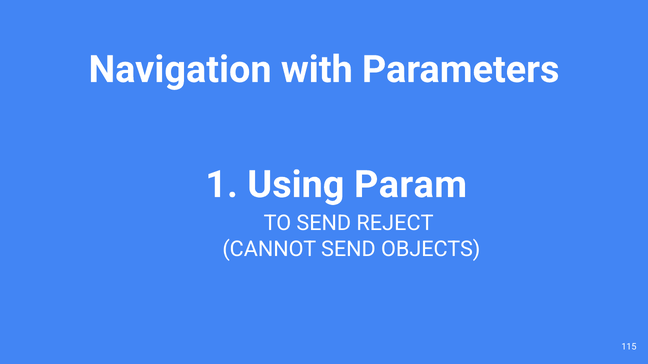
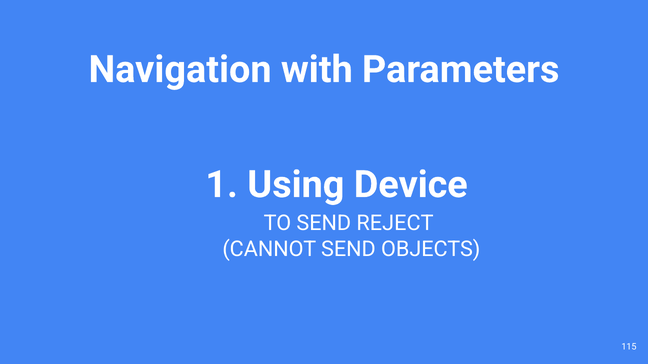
Param: Param -> Device
